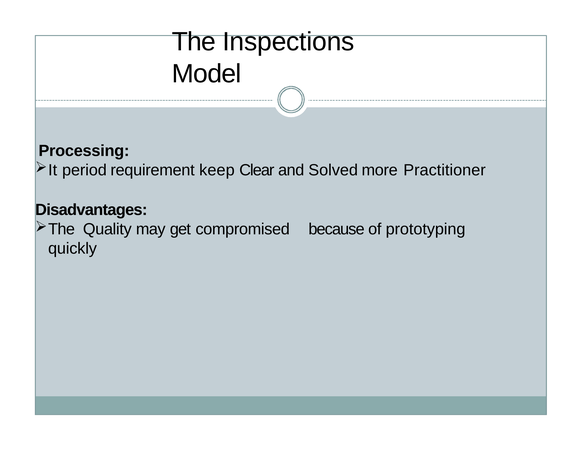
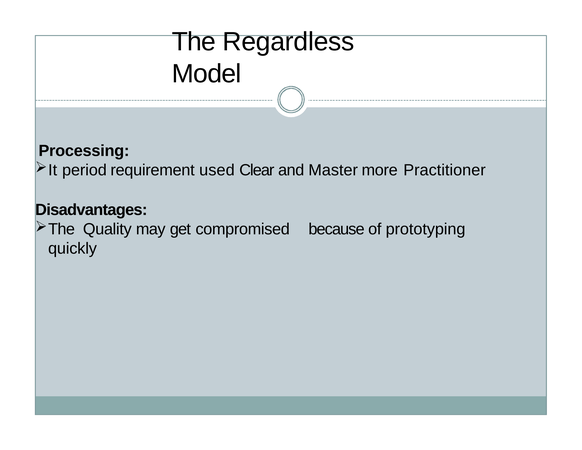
Inspections: Inspections -> Regardless
keep: keep -> used
Solved: Solved -> Master
